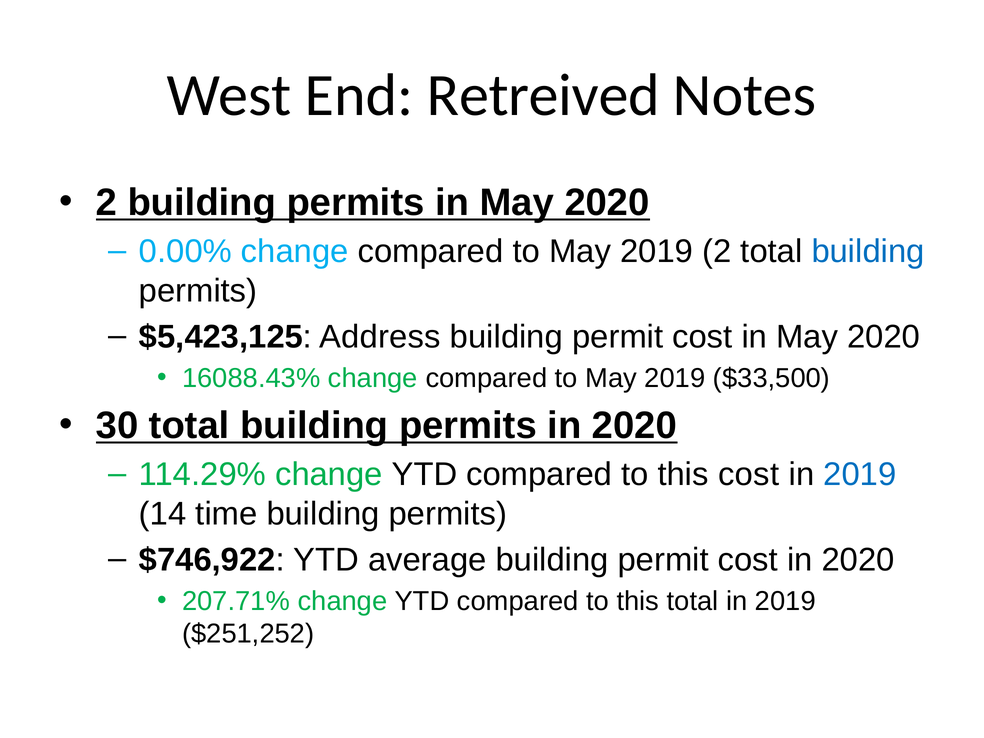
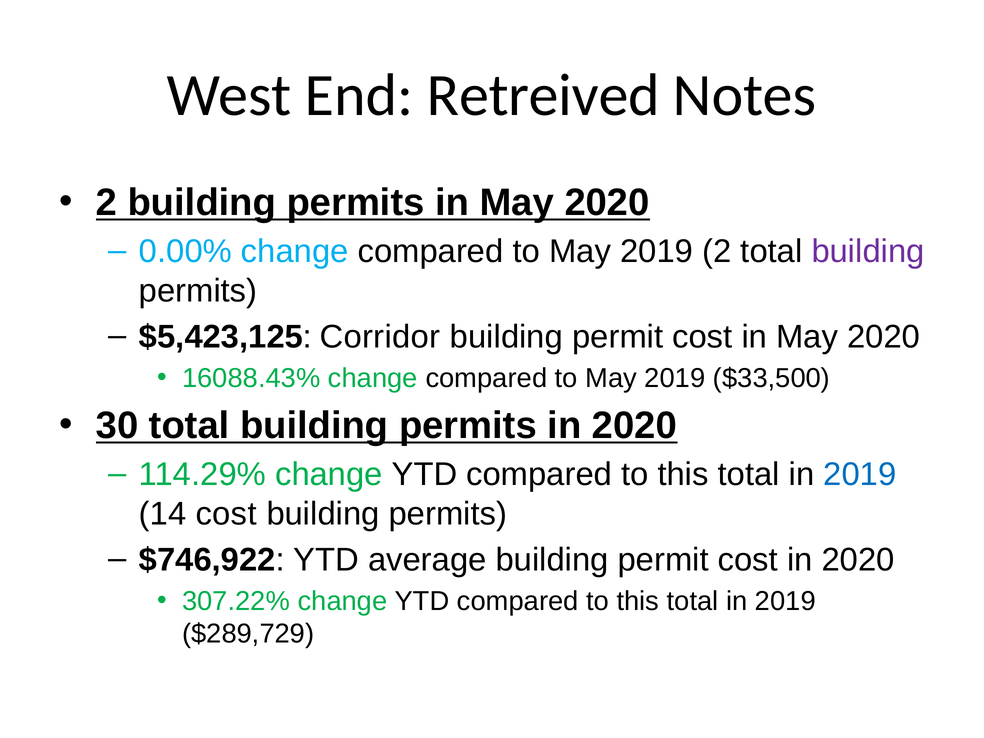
building at (868, 252) colour: blue -> purple
Address: Address -> Corridor
cost at (749, 475): cost -> total
14 time: time -> cost
207.71%: 207.71% -> 307.22%
$251,252: $251,252 -> $289,729
